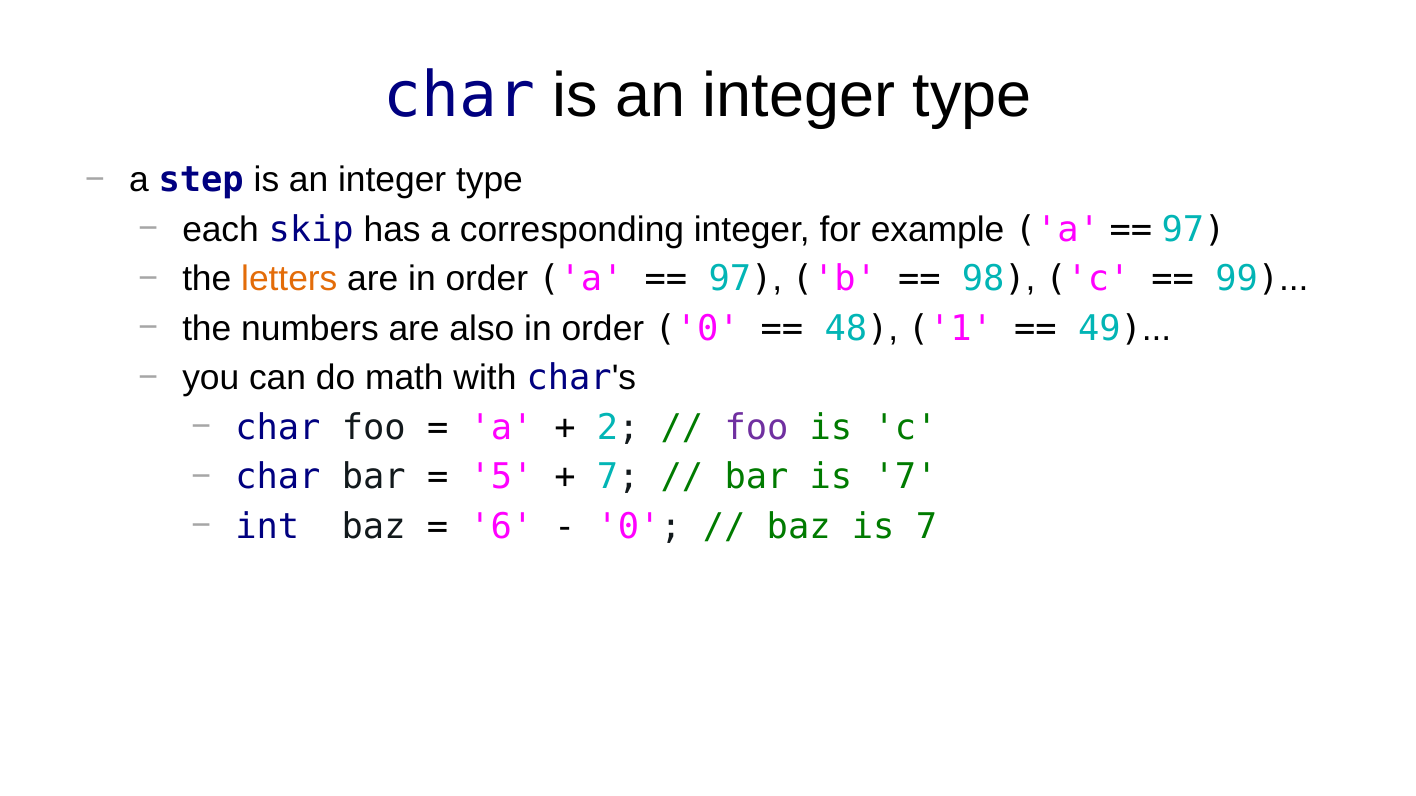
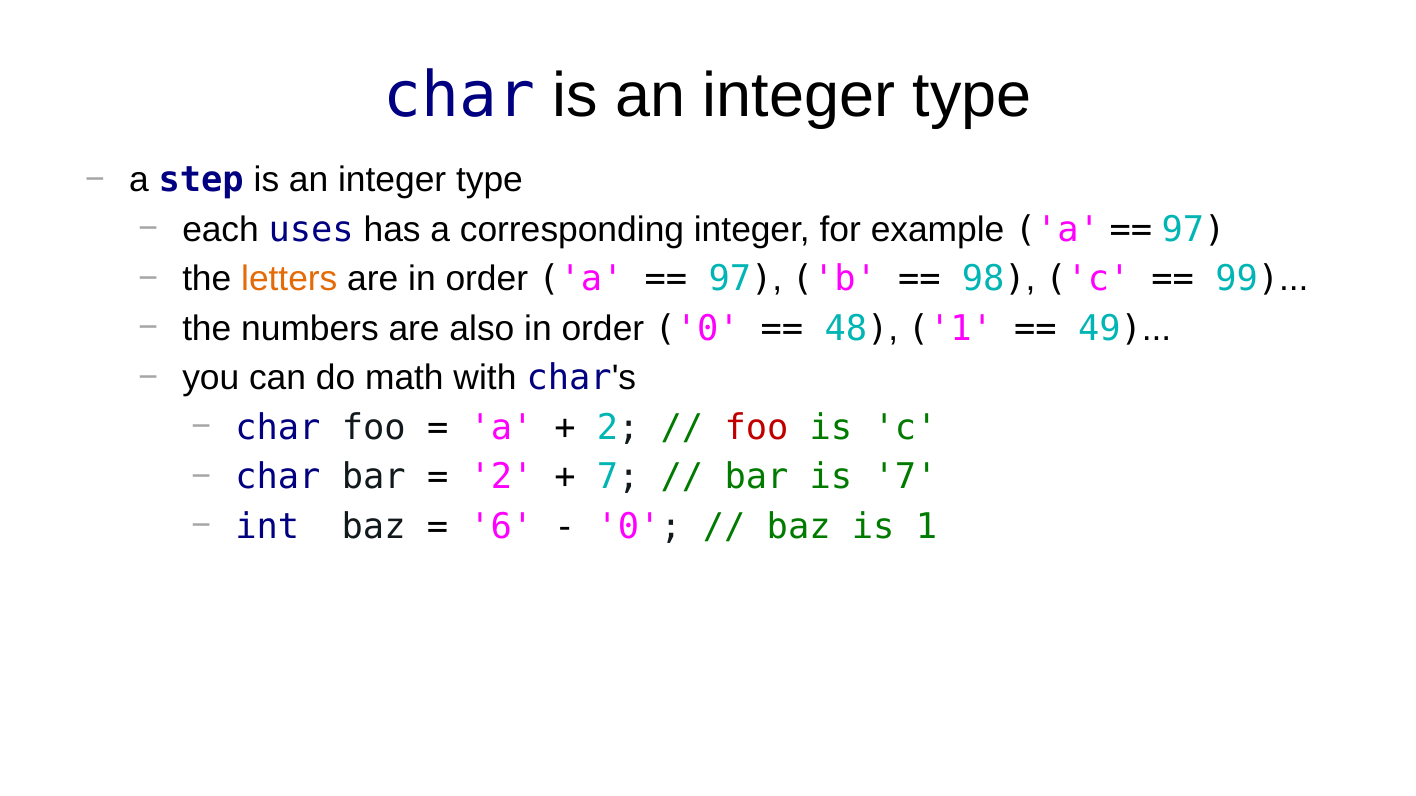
skip: skip -> uses
foo at (756, 428) colour: purple -> red
5 at (501, 477): 5 -> 2
baz is 7: 7 -> 1
